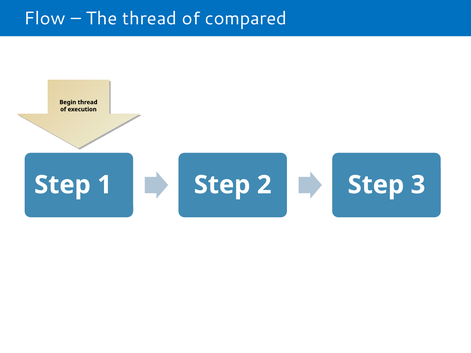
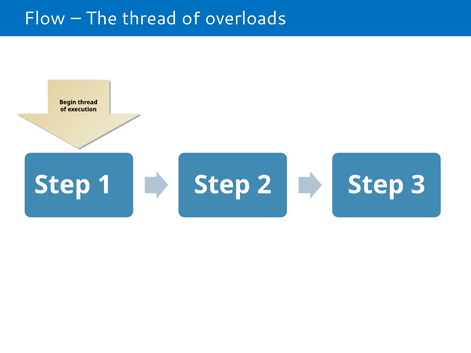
compared: compared -> overloads
